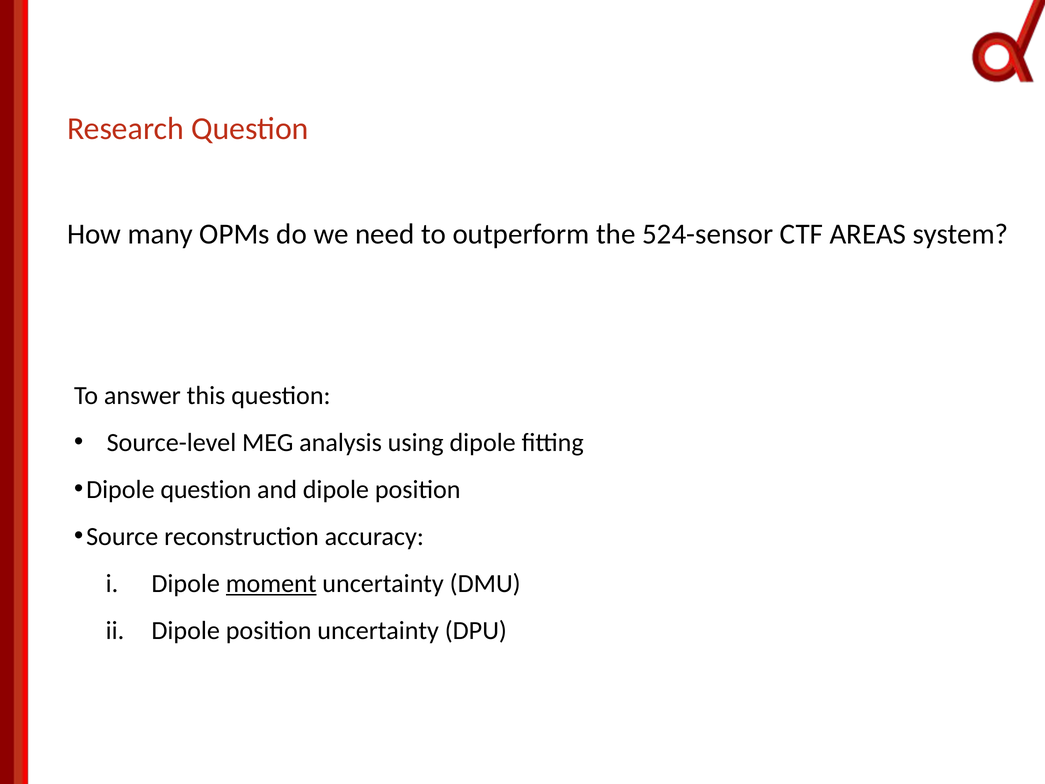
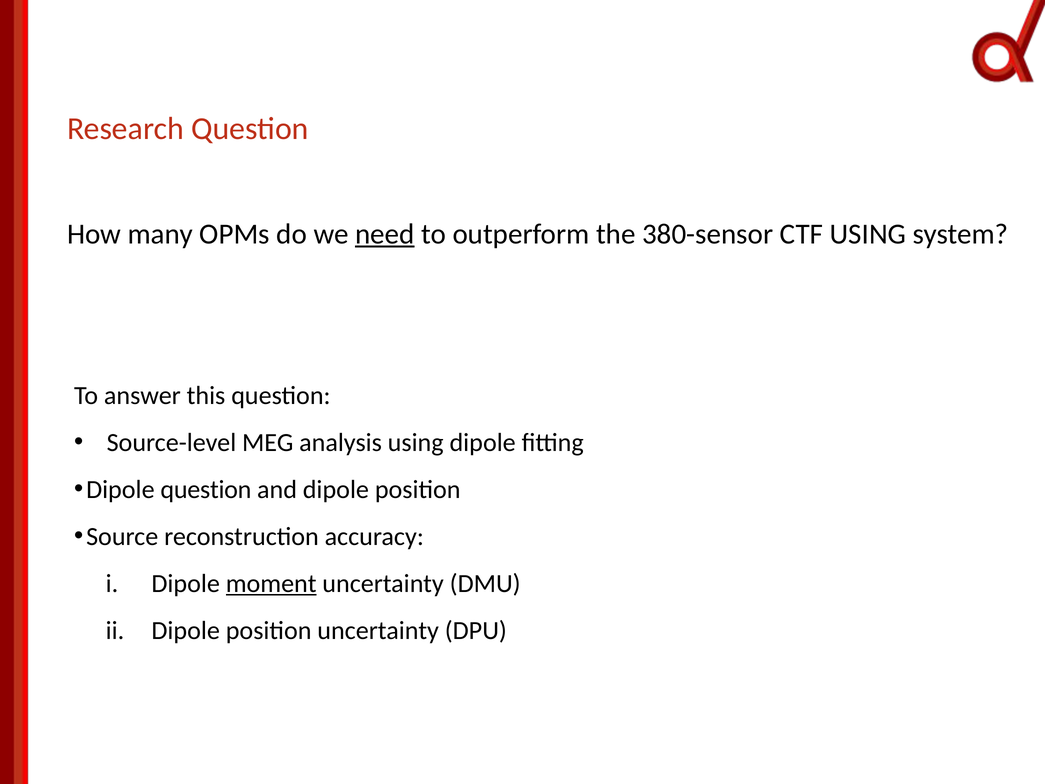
need underline: none -> present
524-sensor: 524-sensor -> 380-sensor
CTF AREAS: AREAS -> USING
